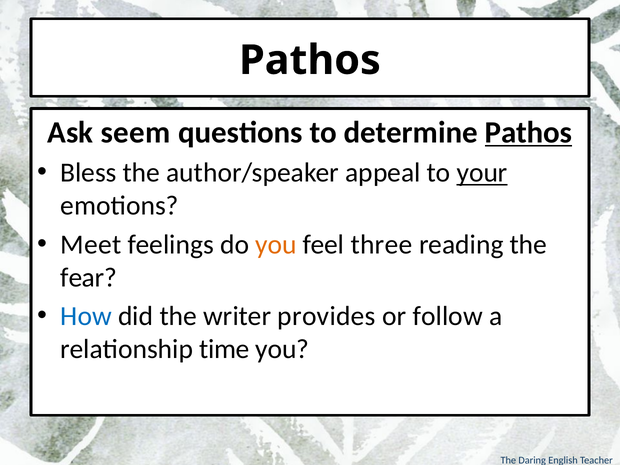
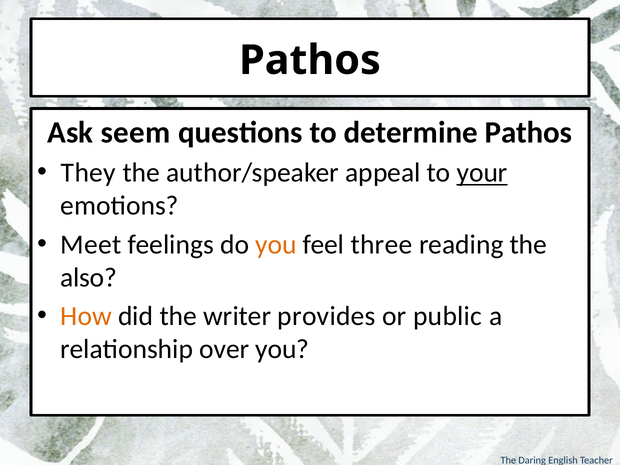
Pathos at (528, 132) underline: present -> none
Bless: Bless -> They
fear: fear -> also
How colour: blue -> orange
follow: follow -> public
time: time -> over
